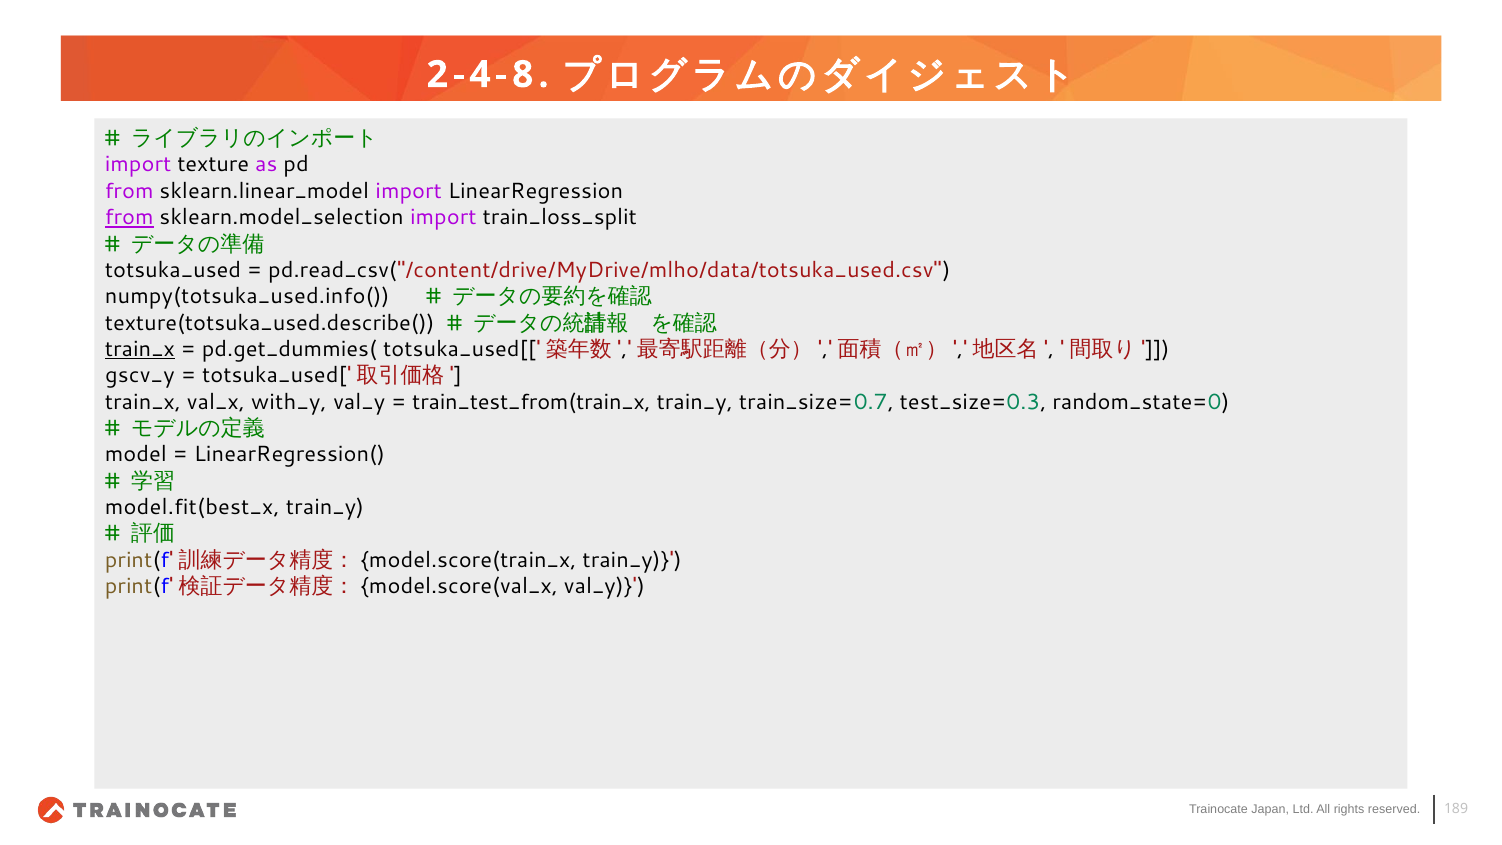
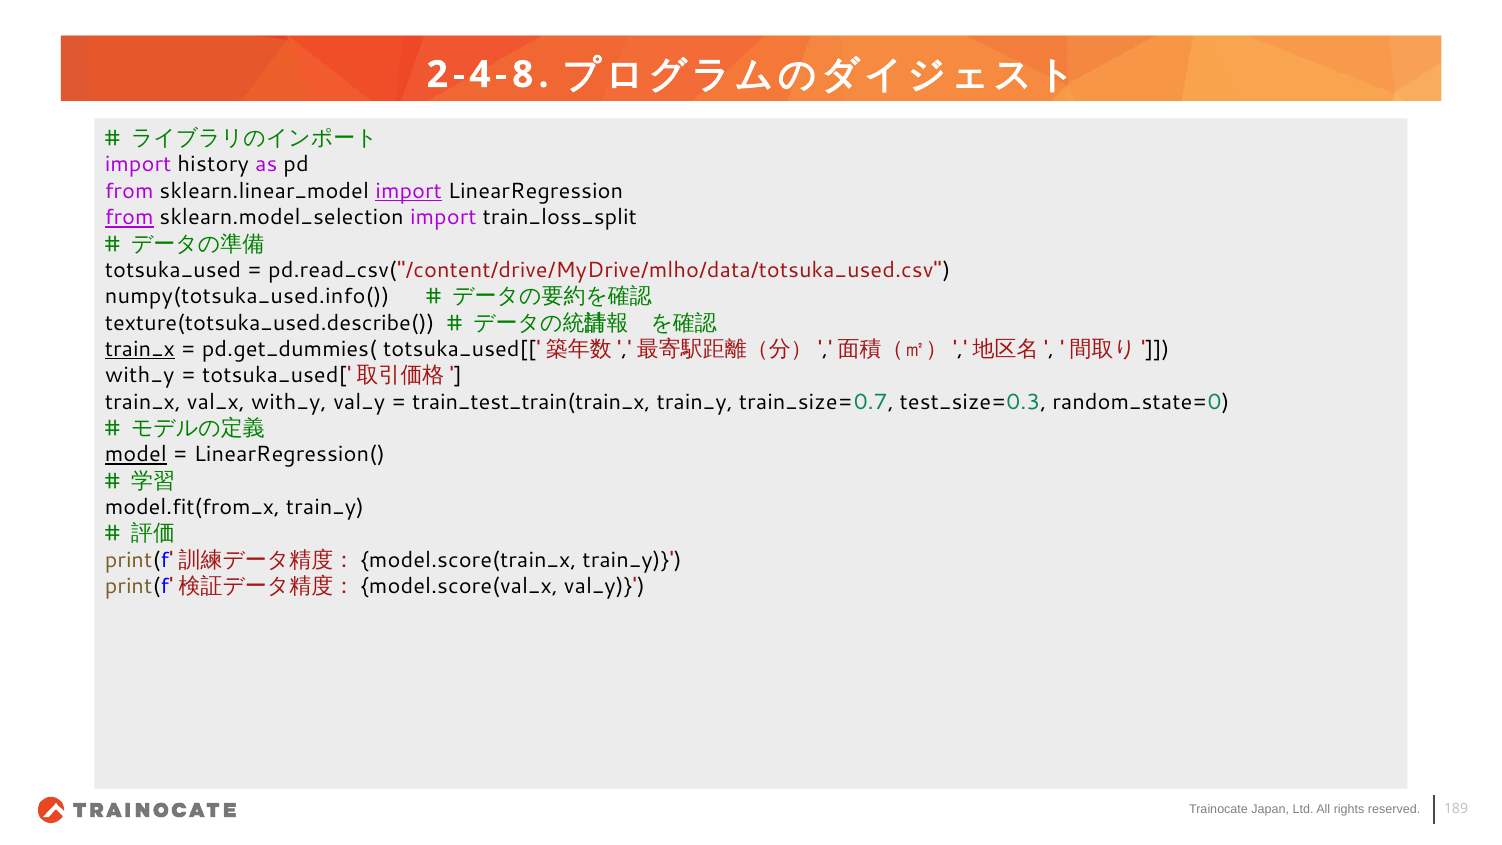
texture: texture -> history
import at (409, 191) underline: none -> present
gscv_y at (140, 375): gscv_y -> with_y
train_test_from(train_x: train_test_from(train_x -> train_test_train(train_x
model underline: none -> present
model.fit(best_x: model.fit(best_x -> model.fit(from_x
